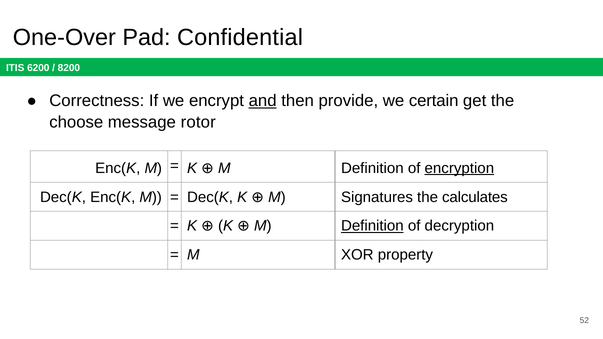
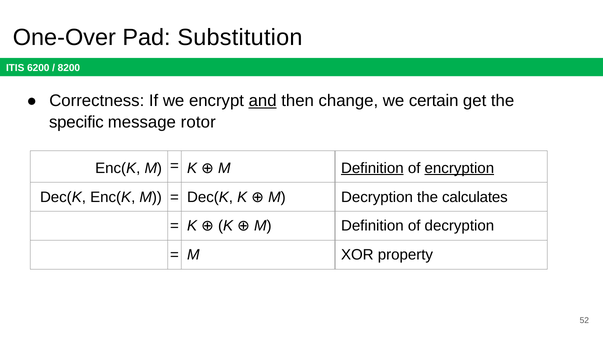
Confidential: Confidential -> Substitution
provide: provide -> change
choose: choose -> specific
Definition at (372, 168) underline: none -> present
M Signatures: Signatures -> Decryption
Definition at (372, 226) underline: present -> none
